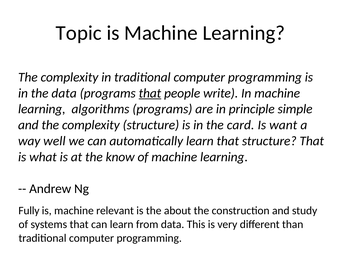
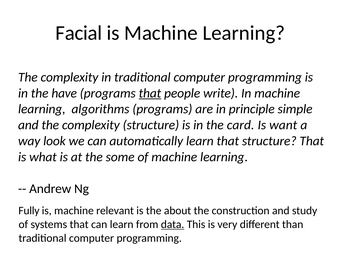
Topic: Topic -> Facial
the data: data -> have
well: well -> look
know: know -> some
data at (173, 224) underline: none -> present
